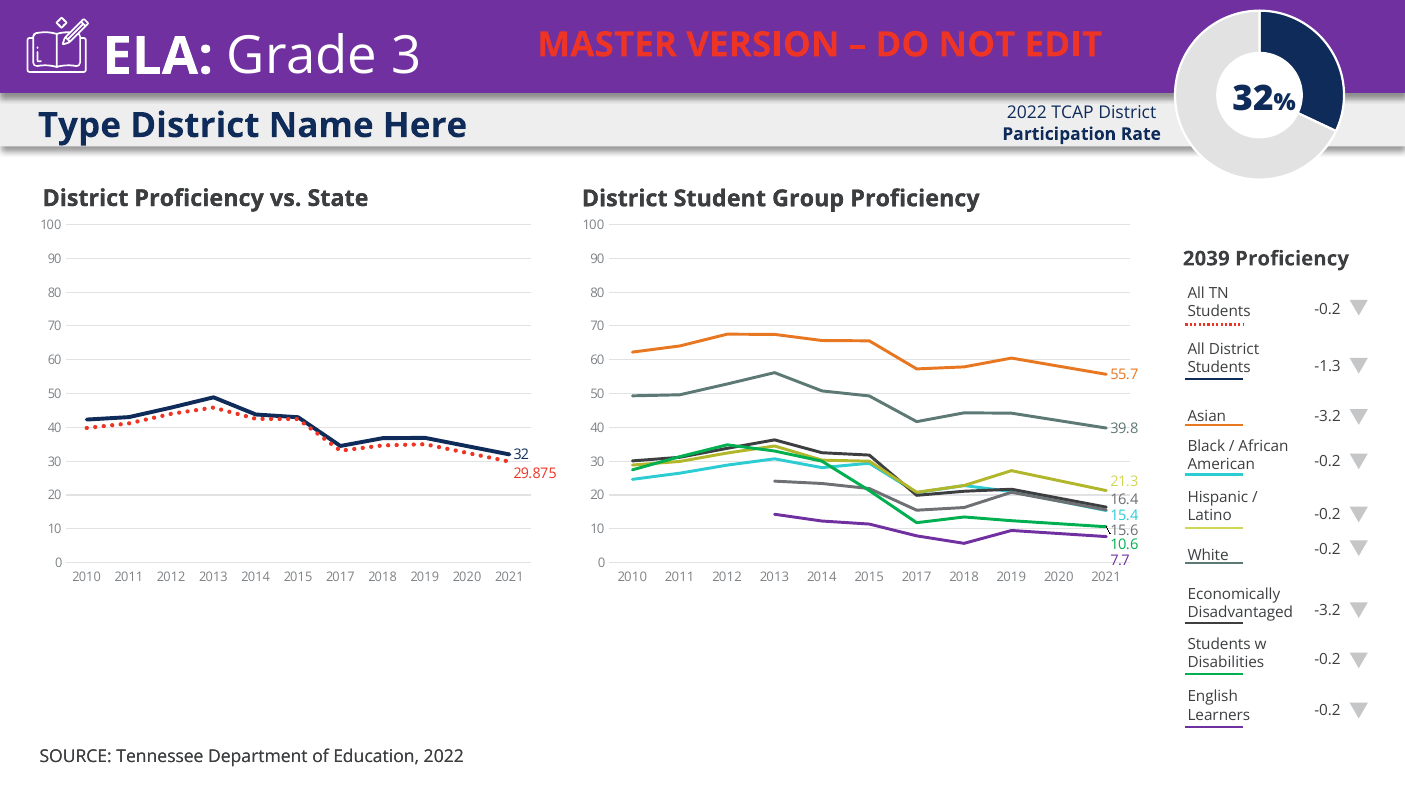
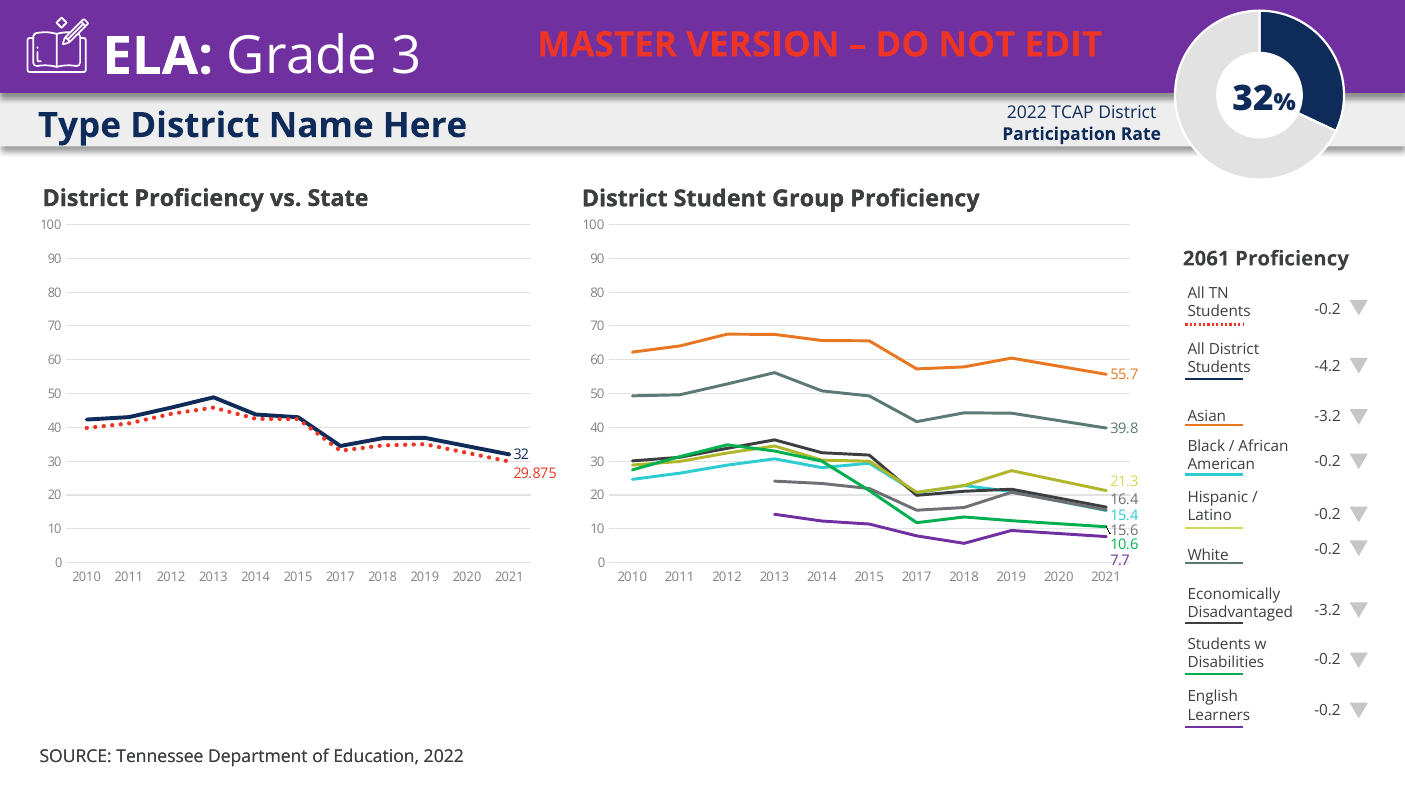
2039: 2039 -> 2061
-1.3: -1.3 -> -4.2
